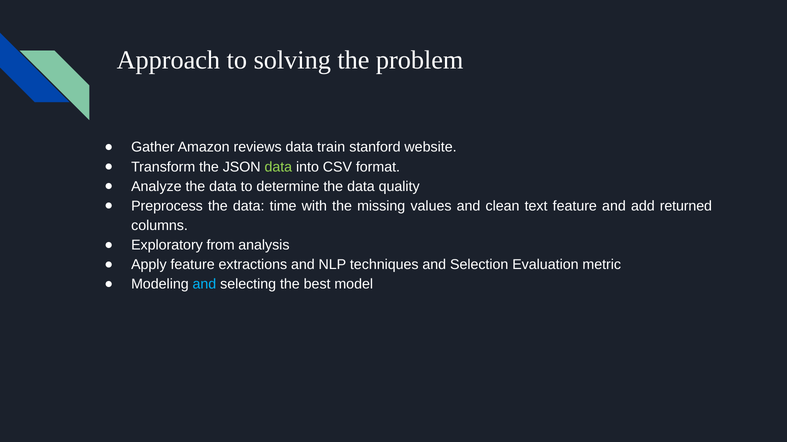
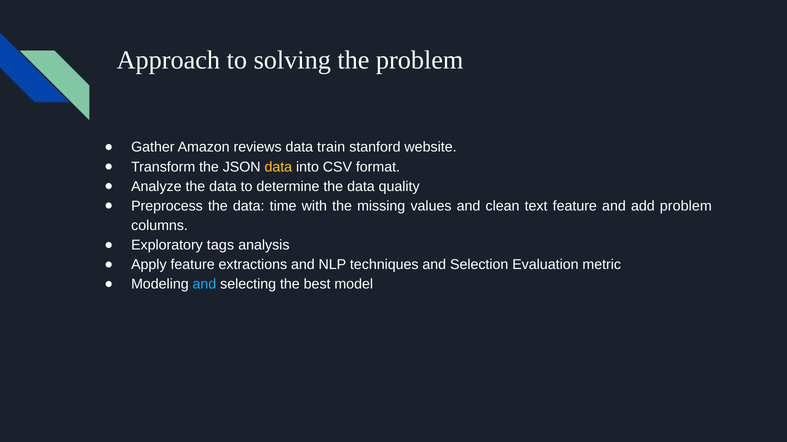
data at (278, 167) colour: light green -> yellow
add returned: returned -> problem
from: from -> tags
